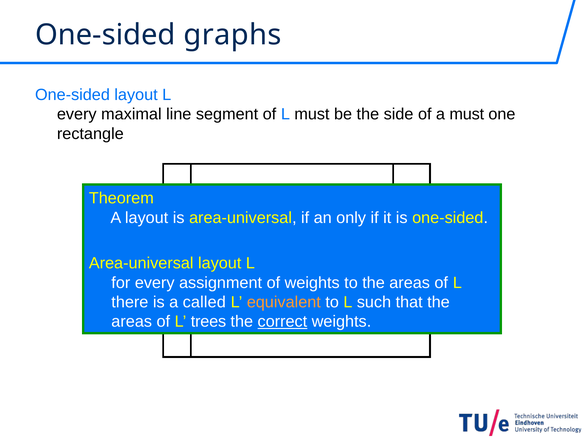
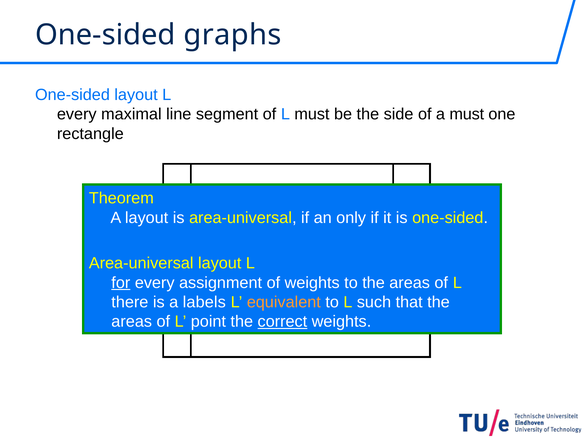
for underline: none -> present
called: called -> labels
trees: trees -> point
